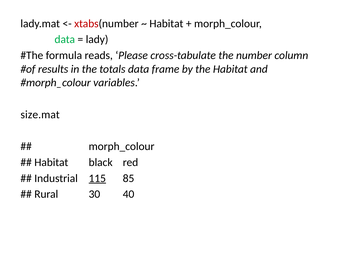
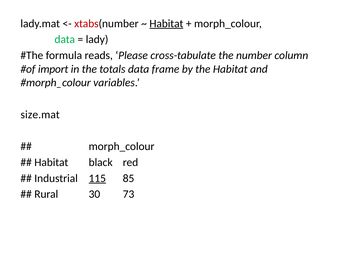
Habitat at (166, 24) underline: none -> present
results: results -> import
40: 40 -> 73
